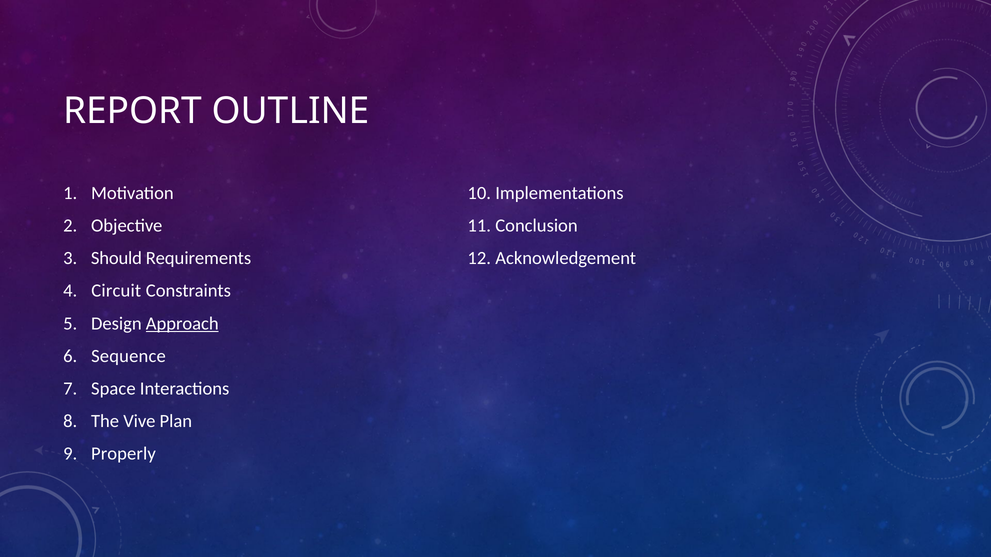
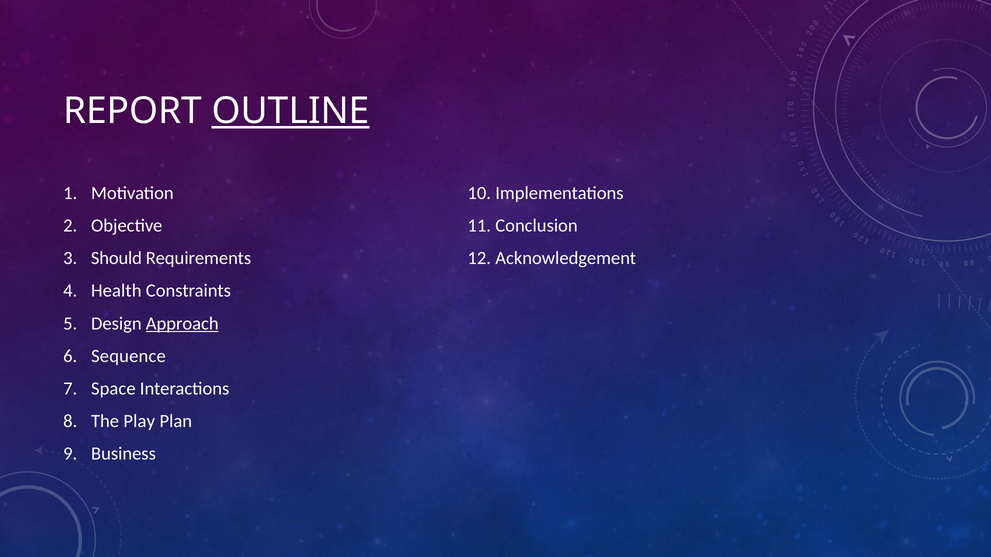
OUTLINE underline: none -> present
Circuit: Circuit -> Health
Vive: Vive -> Play
Properly: Properly -> Business
